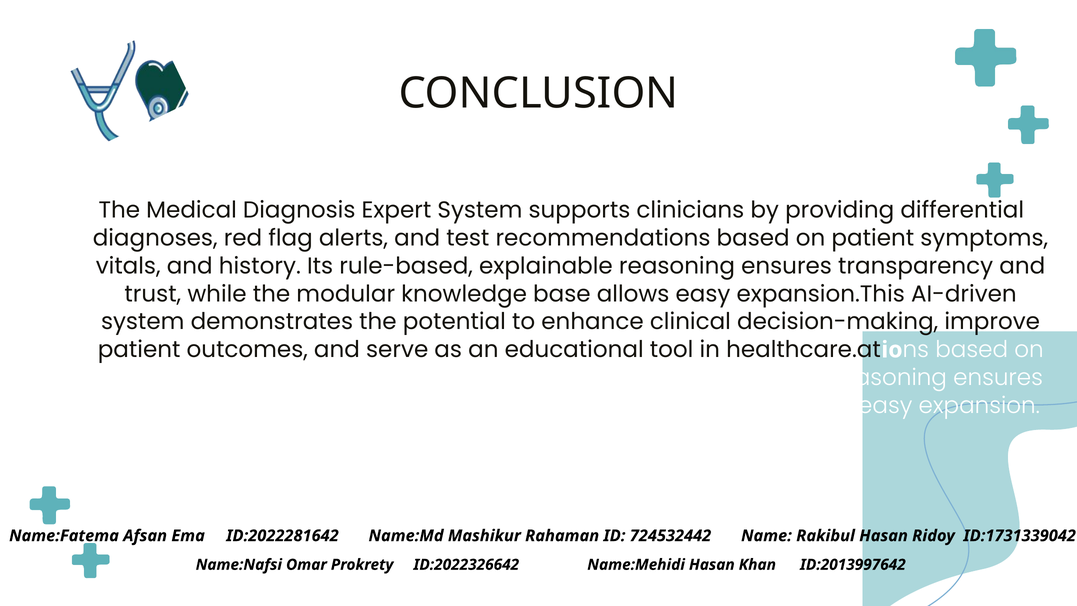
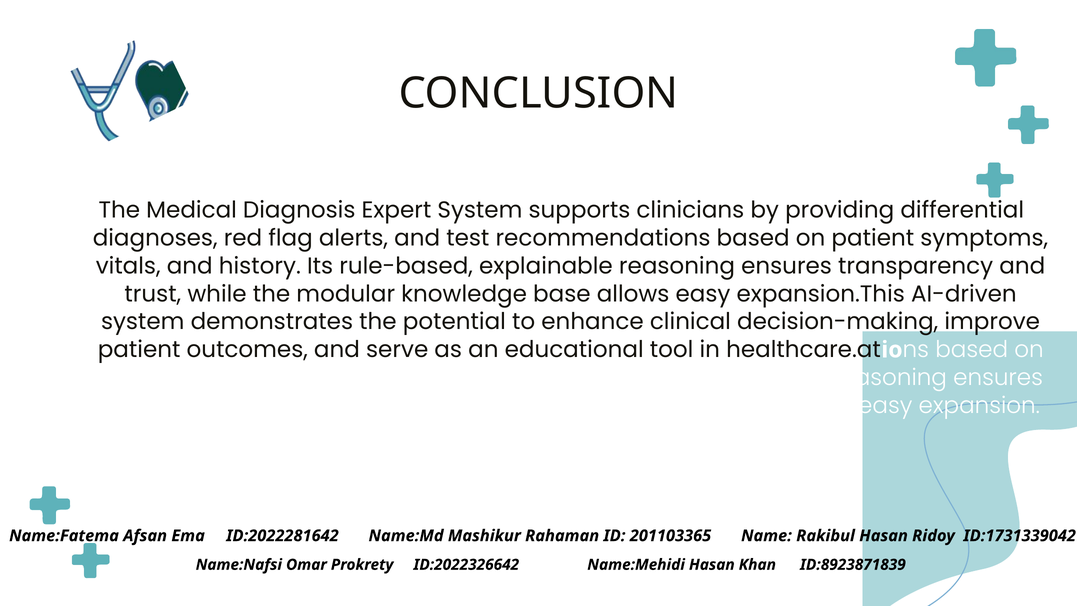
724532442: 724532442 -> 201103365
ID:2013997642: ID:2013997642 -> ID:8923871839
